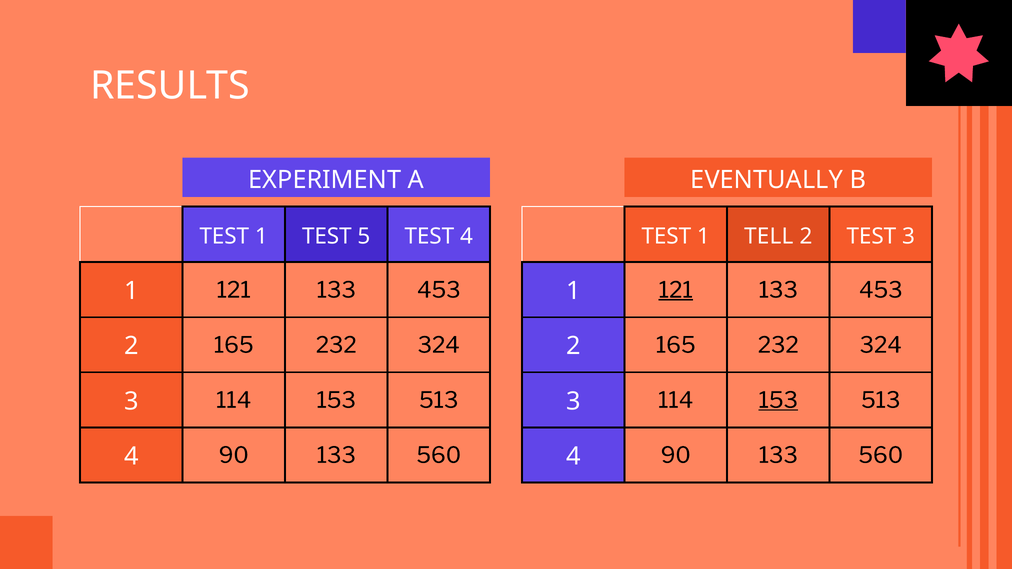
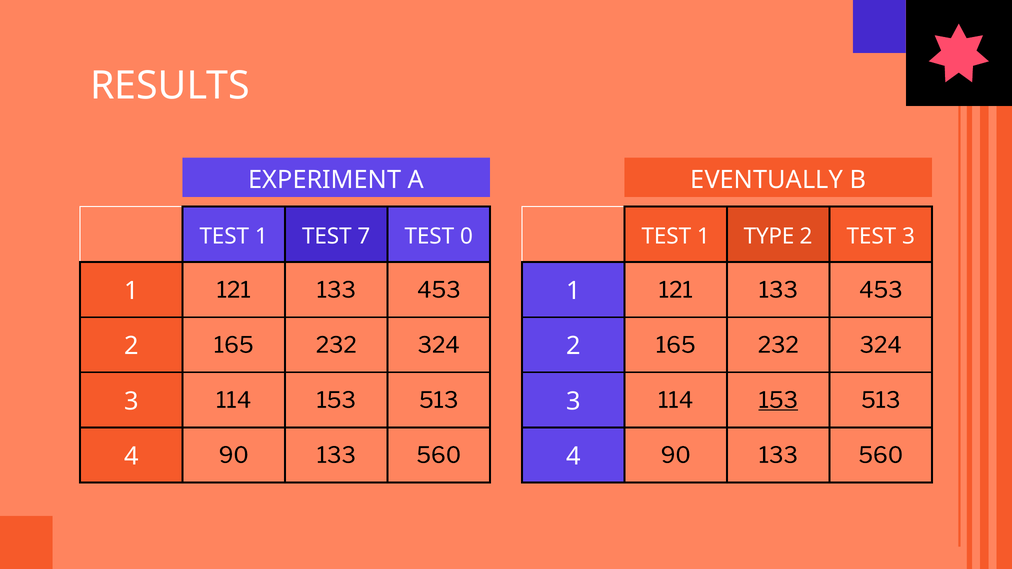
5: 5 -> 7
TEST 4: 4 -> 0
TELL: TELL -> TYPE
121 at (676, 290) underline: present -> none
